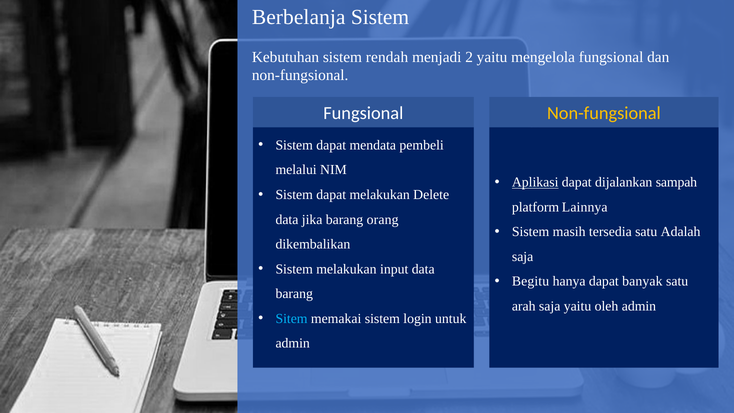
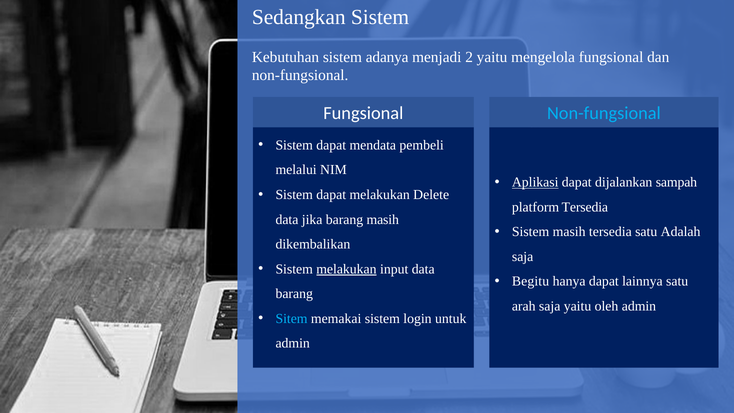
Berbelanja: Berbelanja -> Sedangkan
rendah: rendah -> adanya
Non-fungsional at (604, 113) colour: yellow -> light blue
platform Lainnya: Lainnya -> Tersedia
barang orang: orang -> masih
melakukan at (346, 269) underline: none -> present
banyak: banyak -> lainnya
